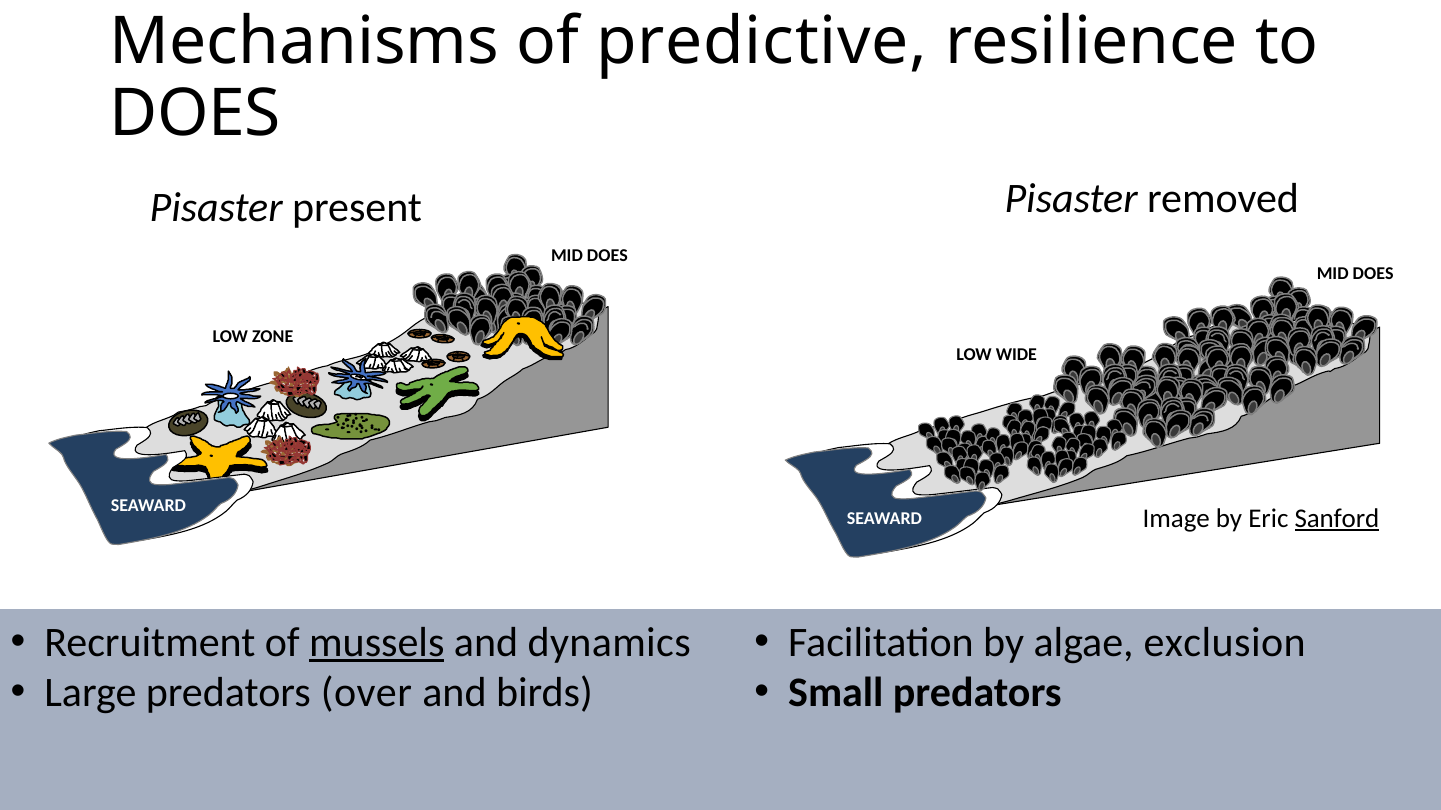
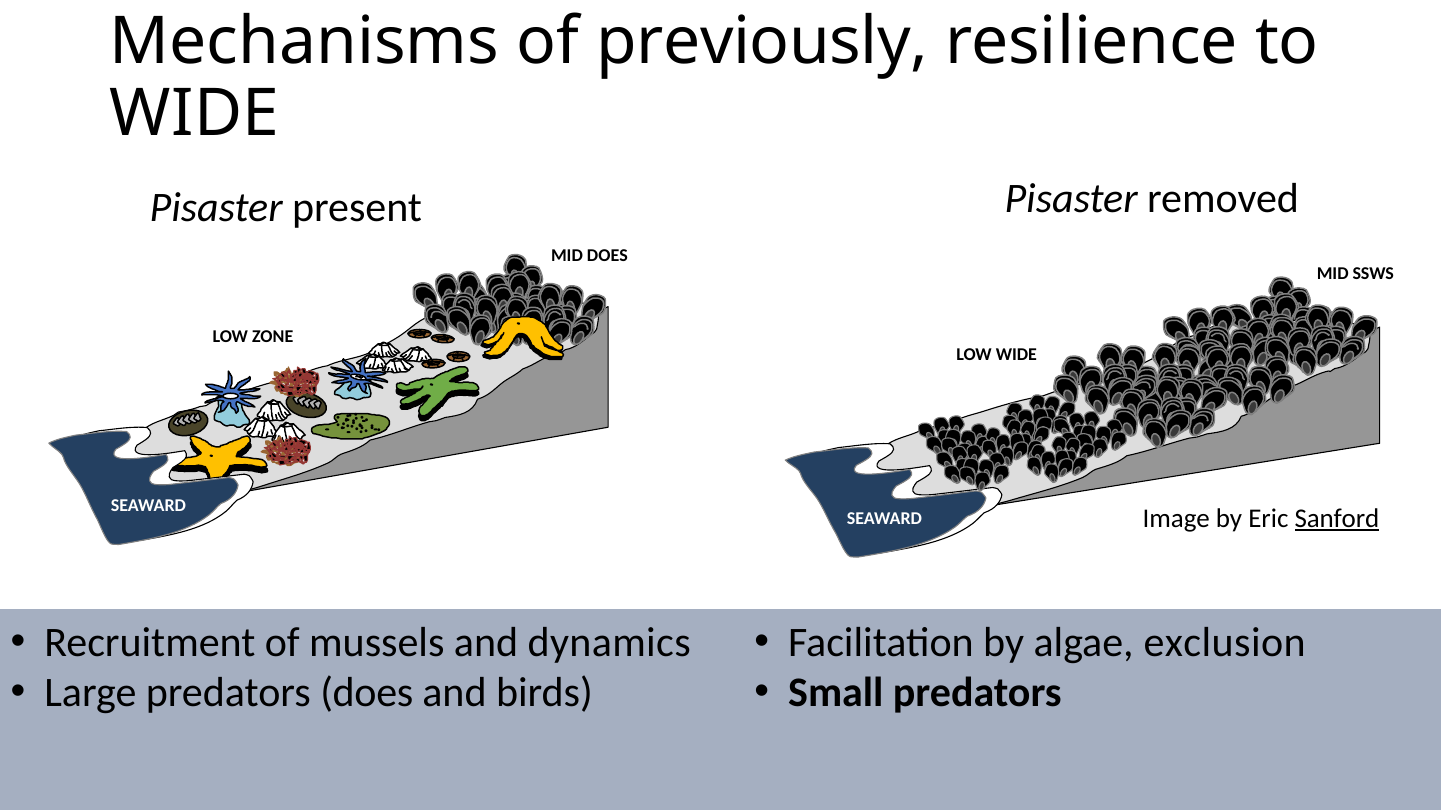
predictive: predictive -> previously
DOES at (195, 114): DOES -> WIDE
DOES at (1373, 274): DOES -> SSWS
mussels underline: present -> none
predators over: over -> does
